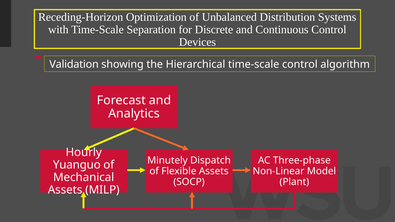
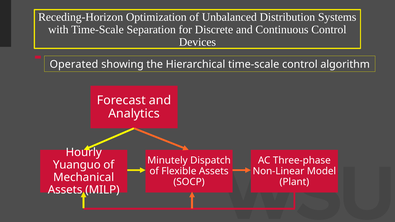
Validation: Validation -> Operated
